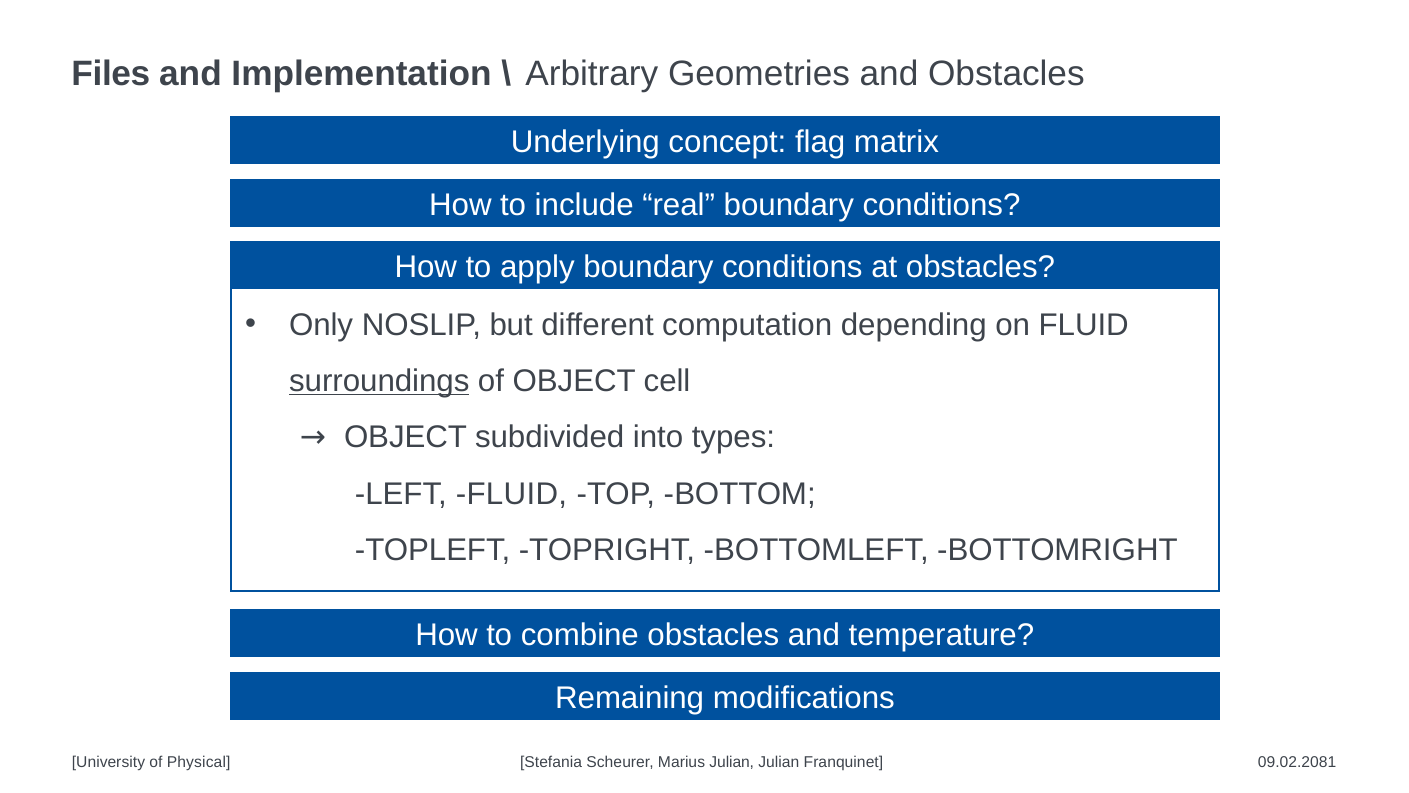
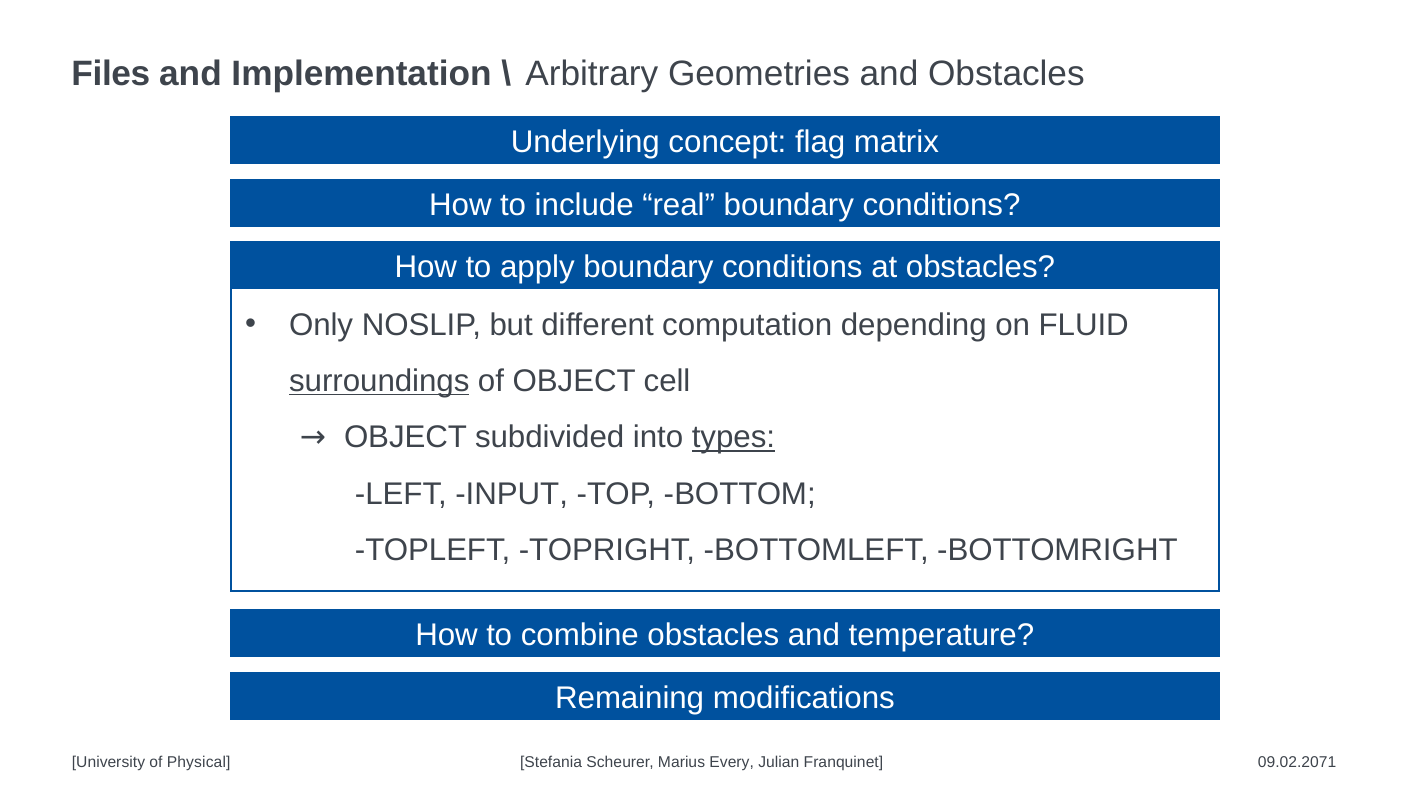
types underline: none -> present
LEFT FLUID: FLUID -> INPUT
Marius Julian: Julian -> Every
09.02.2081: 09.02.2081 -> 09.02.2071
